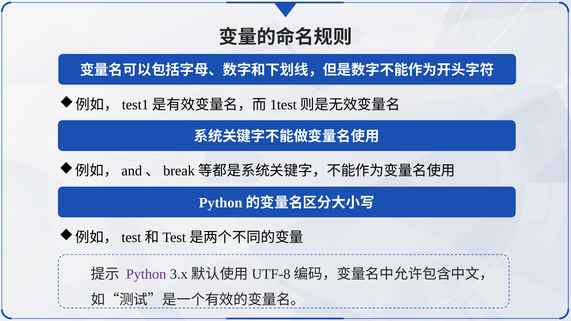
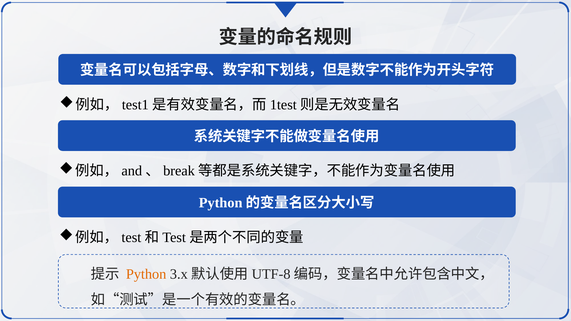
Python colour: purple -> orange
